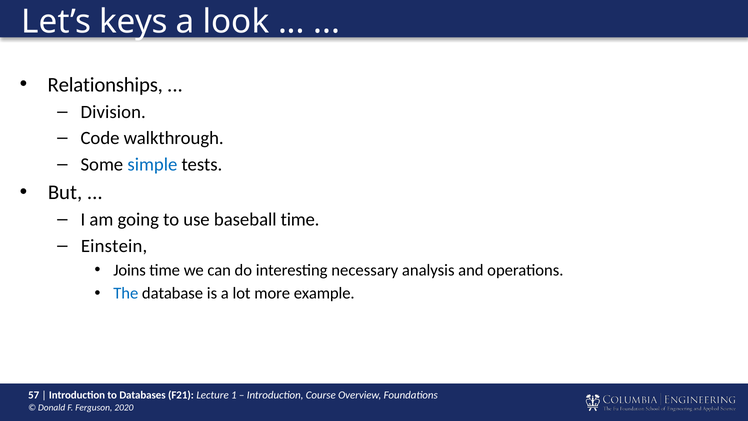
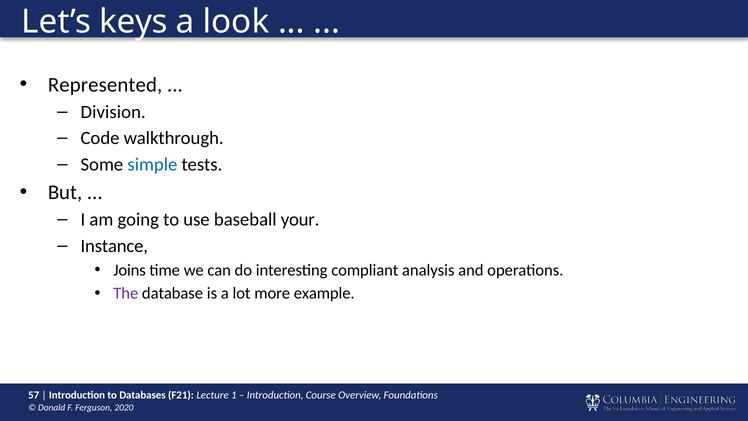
Relationships: Relationships -> Represented
baseball time: time -> your
Einstein: Einstein -> Instance
necessary: necessary -> compliant
The colour: blue -> purple
